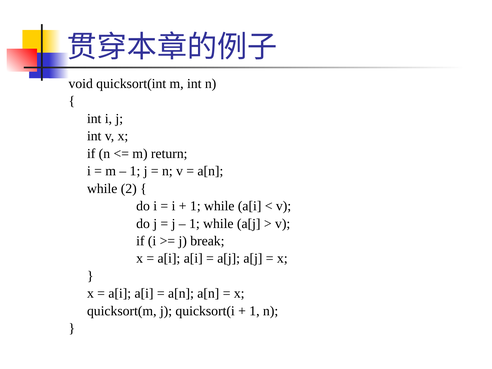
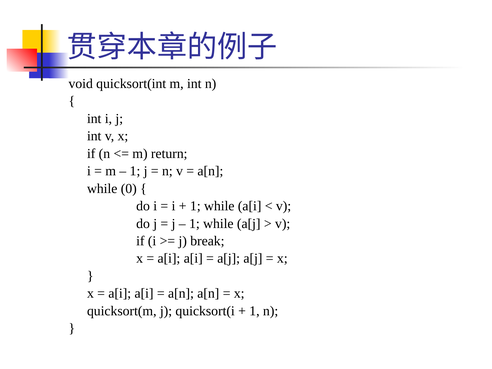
2: 2 -> 0
